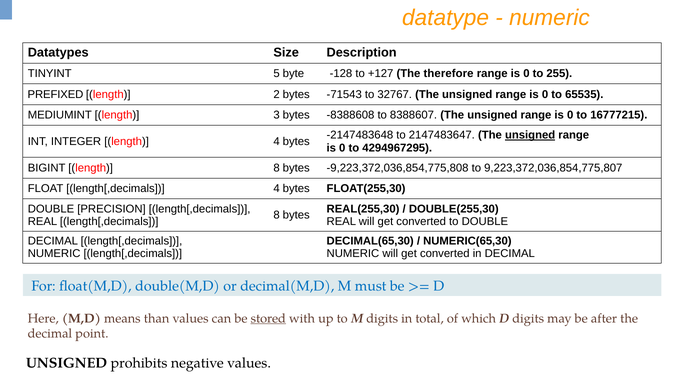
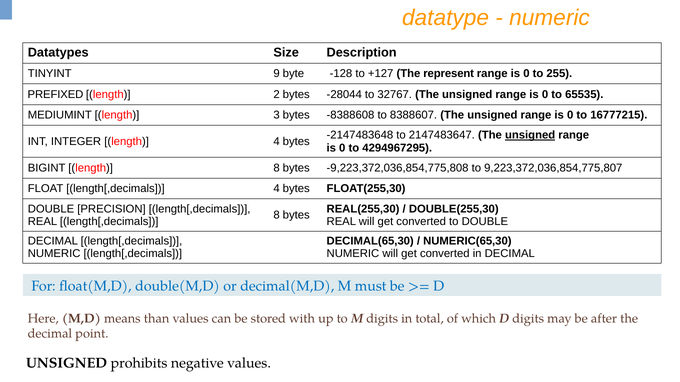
5: 5 -> 9
therefore: therefore -> represent
-71543: -71543 -> -28044
stored underline: present -> none
